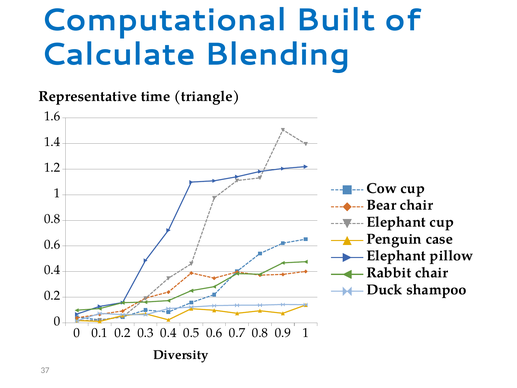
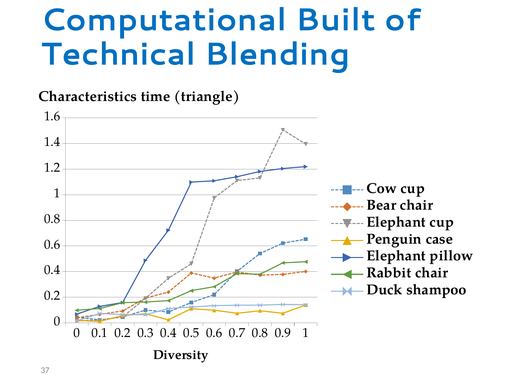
Calculate: Calculate -> Technical
Representative: Representative -> Characteristics
